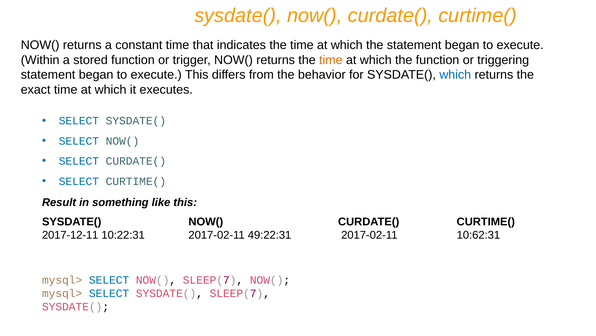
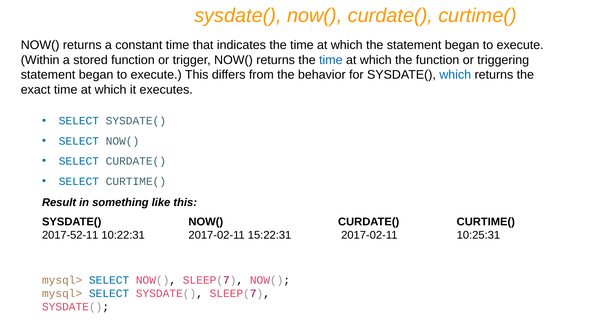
time at (331, 60) colour: orange -> blue
2017-12-11: 2017-12-11 -> 2017-52-11
49:22:31: 49:22:31 -> 15:22:31
10:62:31: 10:62:31 -> 10:25:31
